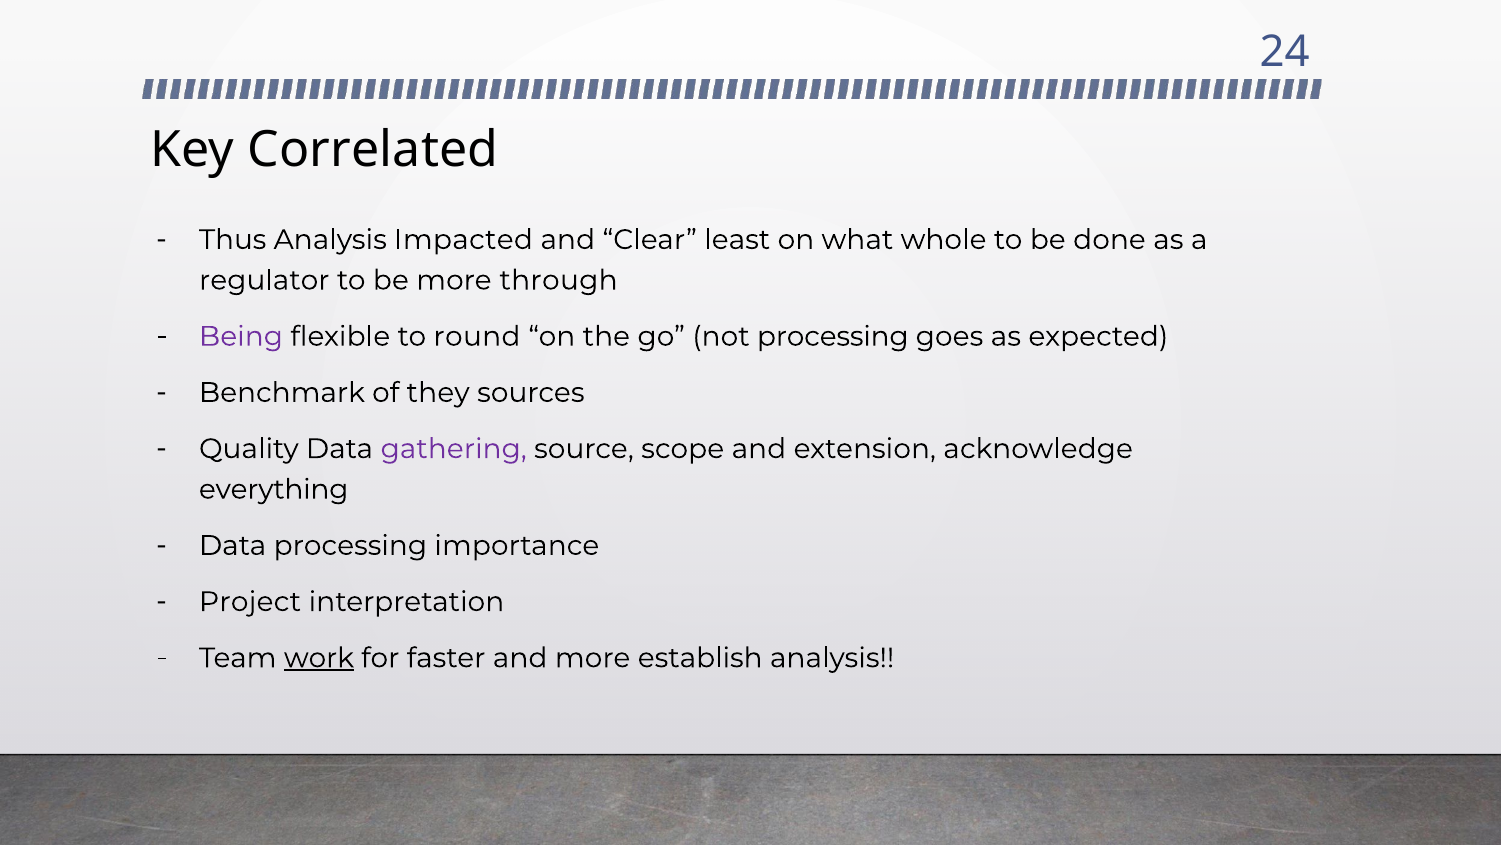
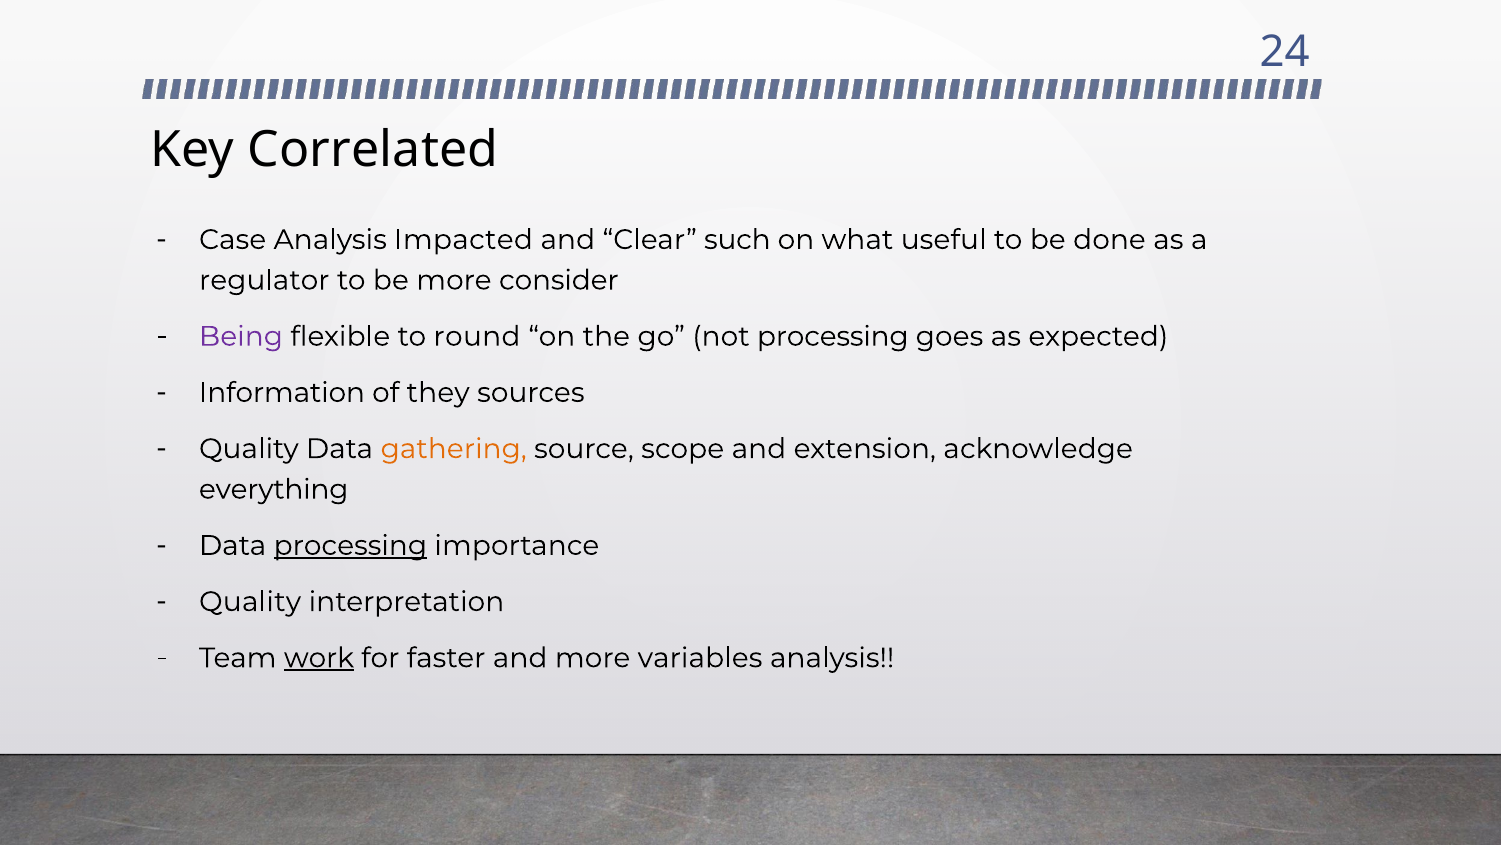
Thus: Thus -> Case
least: least -> such
whole: whole -> useful
through: through -> consider
Benchmark: Benchmark -> Information
gathering colour: purple -> orange
processing at (350, 545) underline: none -> present
Project at (250, 601): Project -> Quality
establish: establish -> variables
